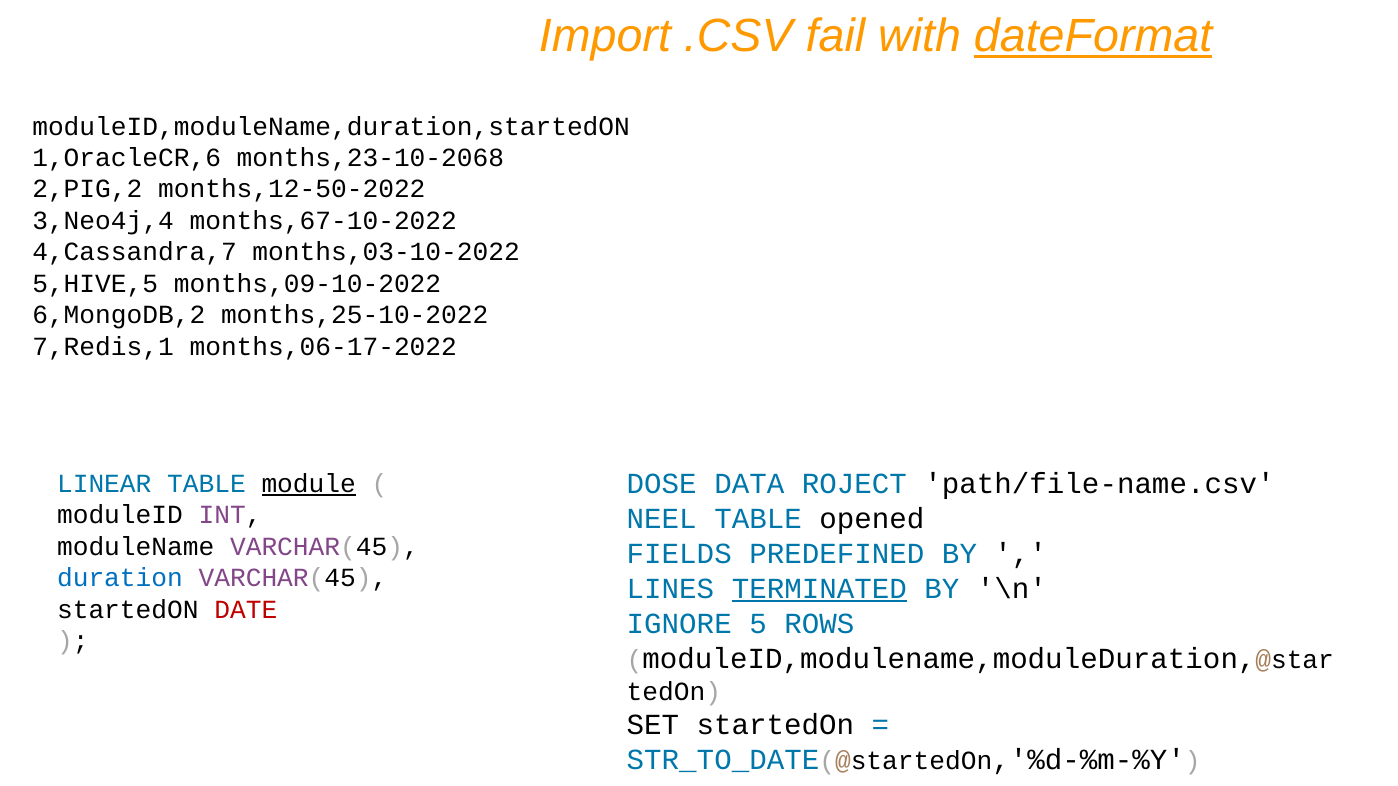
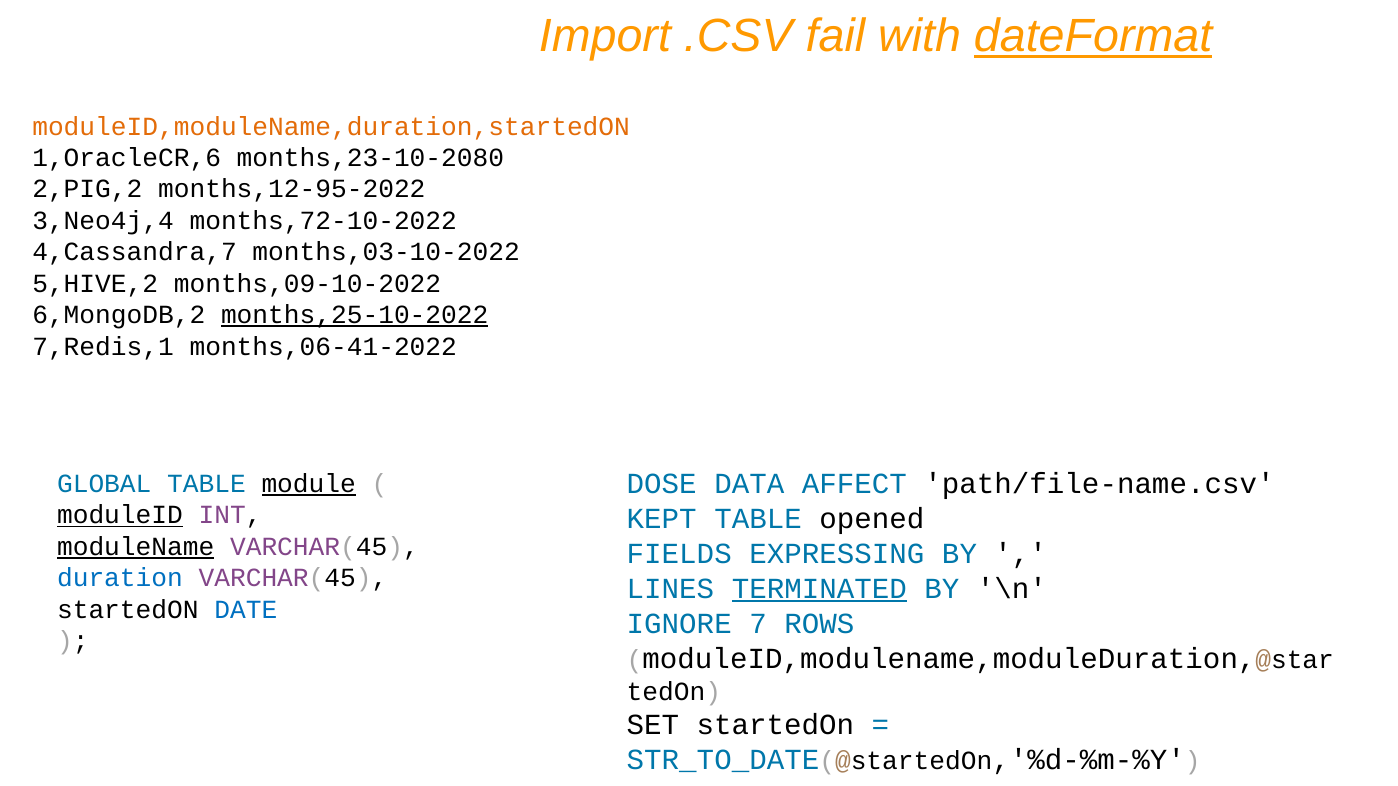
moduleID,moduleName,duration,startedON colour: black -> orange
months,23-10-2068: months,23-10-2068 -> months,23-10-2080
months,12-50-2022: months,12-50-2022 -> months,12-95-2022
months,67-10-2022: months,67-10-2022 -> months,72-10-2022
5,HIVE,5: 5,HIVE,5 -> 5,HIVE,2
months,25-10-2022 underline: none -> present
months,06-17-2022: months,06-17-2022 -> months,06-41-2022
ROJECT: ROJECT -> AFFECT
LINEAR: LINEAR -> GLOBAL
moduleID underline: none -> present
NEEL: NEEL -> KEPT
moduleName underline: none -> present
PREDEFINED: PREDEFINED -> EXPRESSING
DATE colour: red -> blue
5: 5 -> 7
